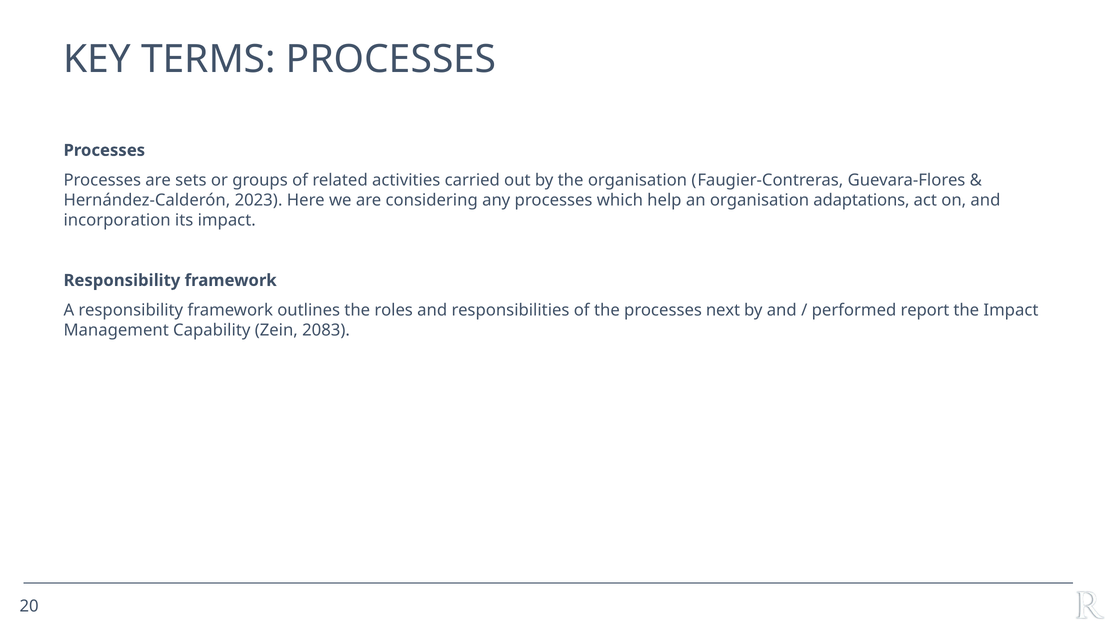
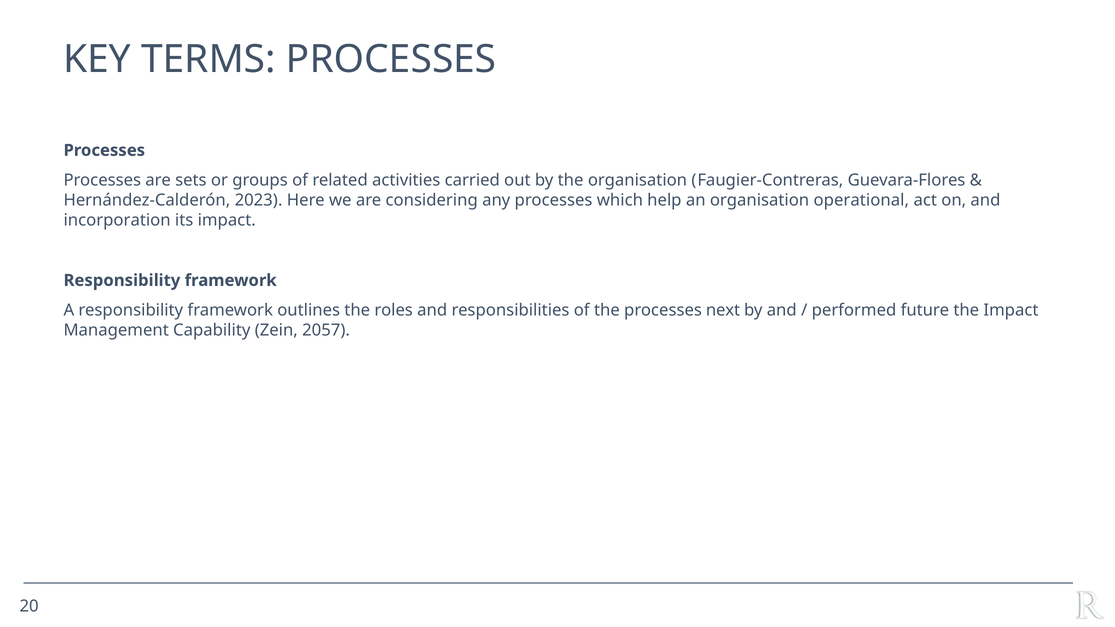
adaptations: adaptations -> operational
report: report -> future
2083: 2083 -> 2057
